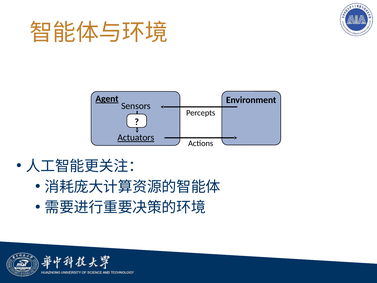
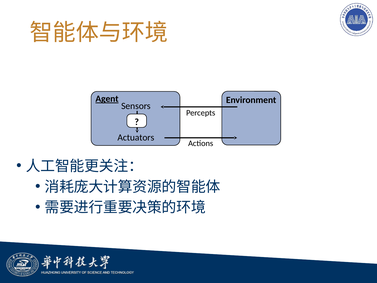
Actuators underline: present -> none
